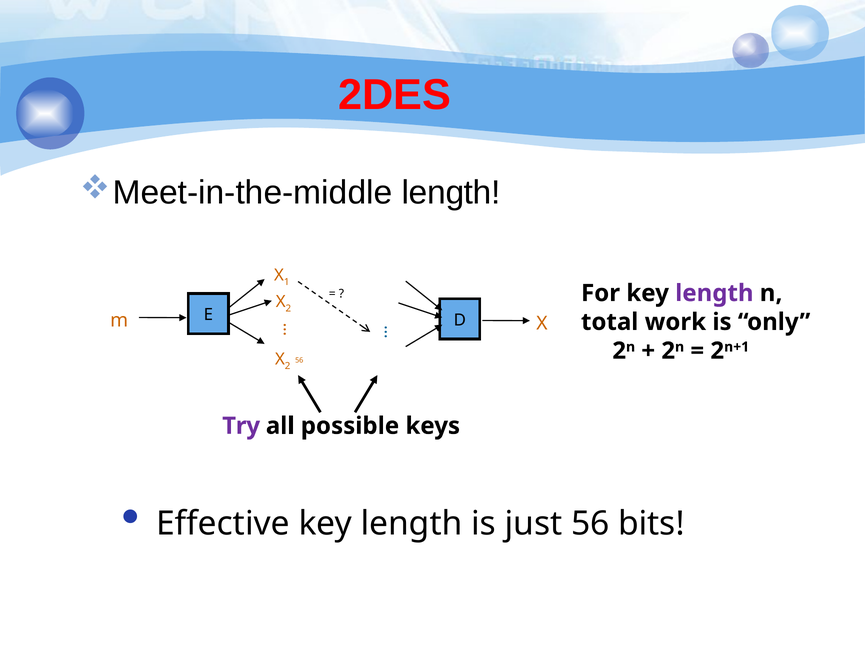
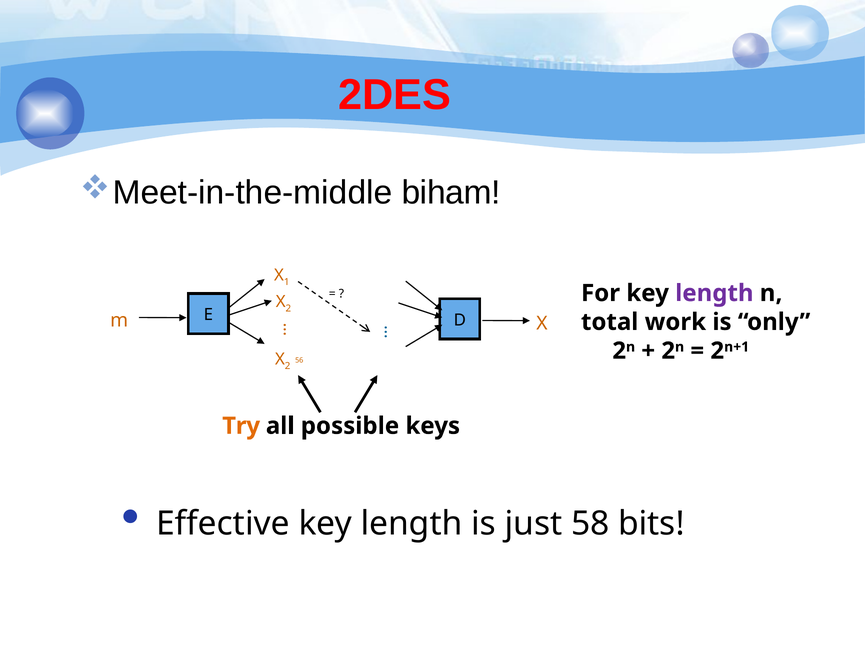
length at (451, 193): length -> biham
Try colour: purple -> orange
just 56: 56 -> 58
